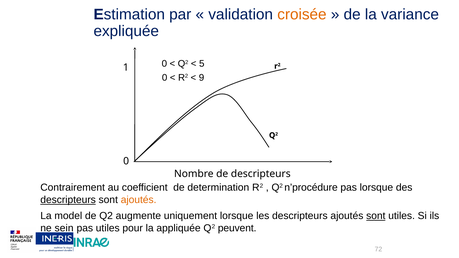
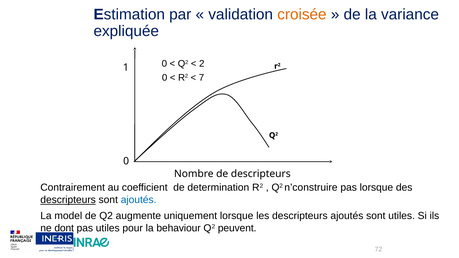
5: 5 -> 2
9: 9 -> 7
n’procédure: n’procédure -> n’construire
ajoutés at (139, 200) colour: orange -> blue
sont at (376, 216) underline: present -> none
sein: sein -> dont
appliquée: appliquée -> behaviour
